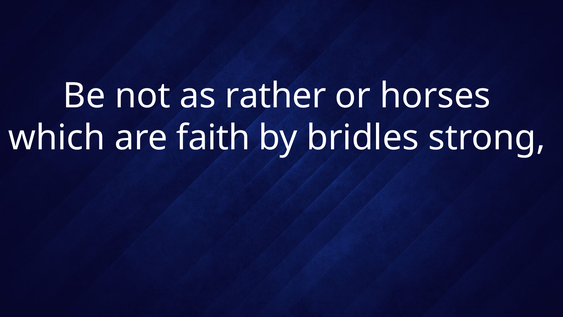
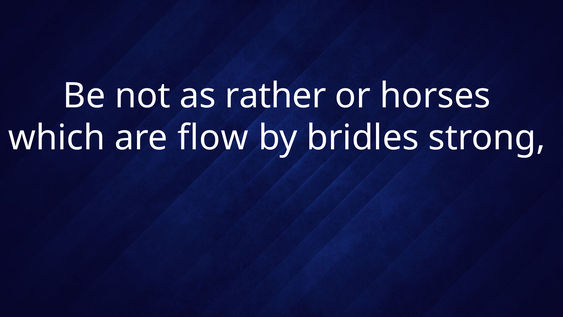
faith: faith -> flow
